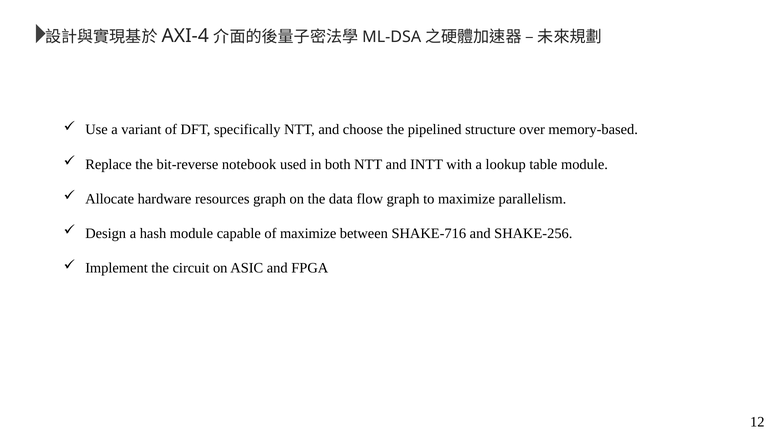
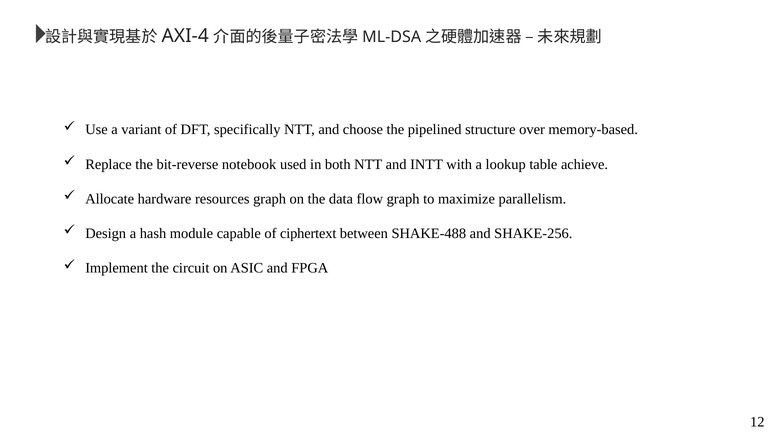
table module: module -> achieve
of maximize: maximize -> ciphertext
SHAKE-716: SHAKE-716 -> SHAKE-488
